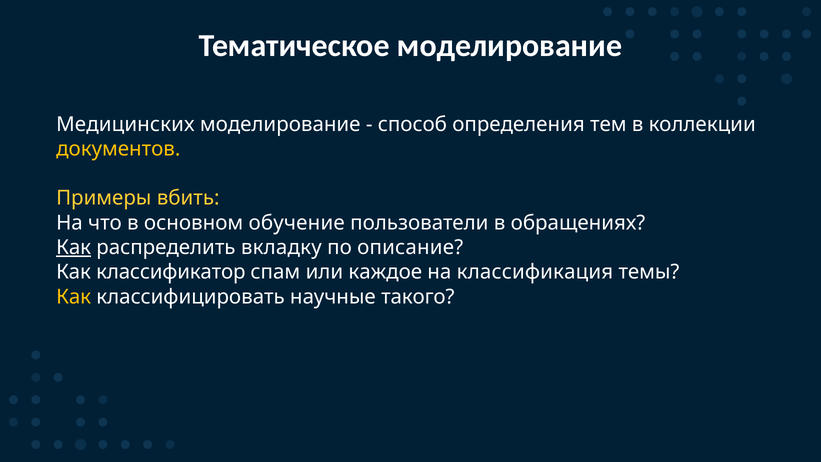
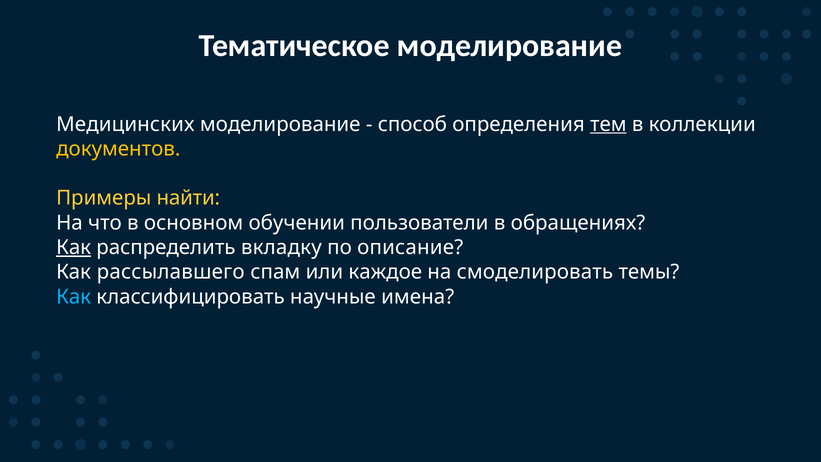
тем underline: none -> present
вбить: вбить -> найти
обучение: обучение -> обучении
классификатор: классификатор -> рассылавшего
классификация: классификация -> смоделировать
Как at (74, 297) colour: yellow -> light blue
такого: такого -> имена
